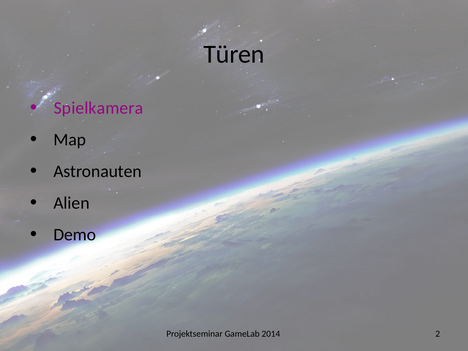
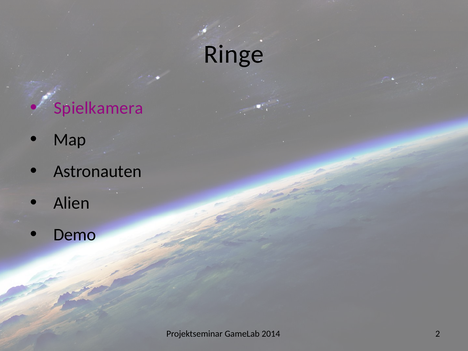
Türen: Türen -> Ringe
